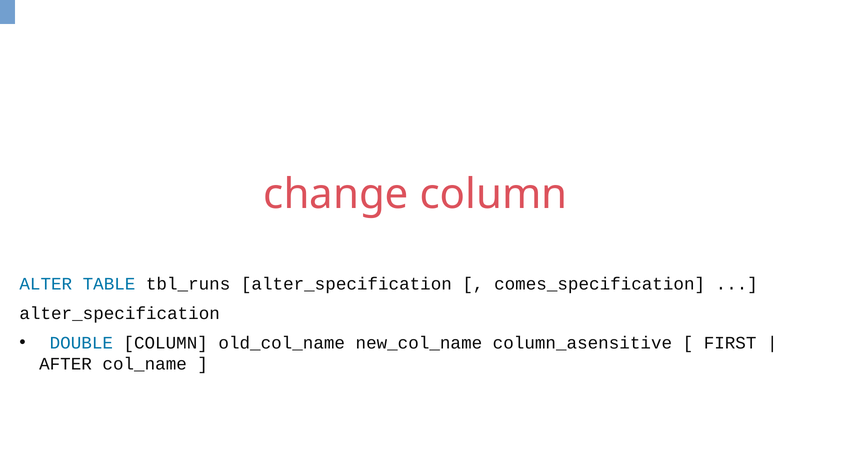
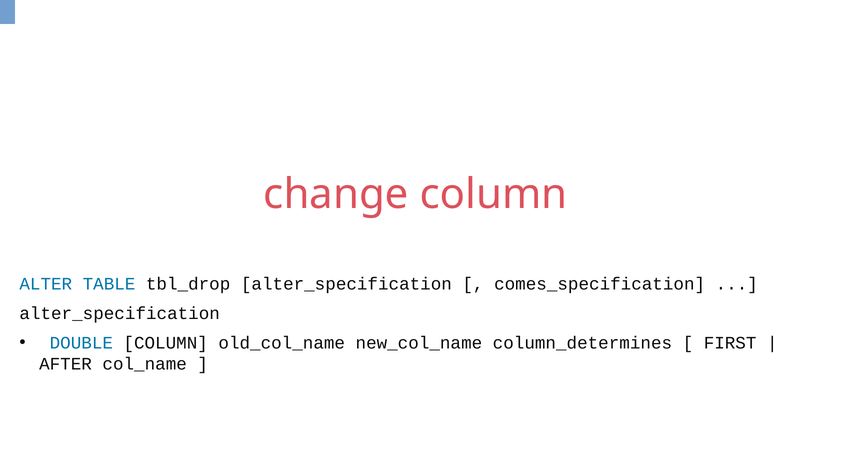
tbl_runs: tbl_runs -> tbl_drop
column_asensitive: column_asensitive -> column_determines
